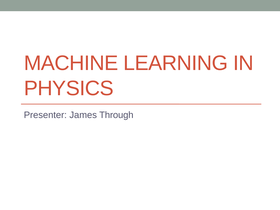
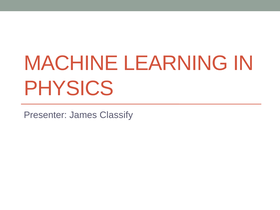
Through: Through -> Classify
